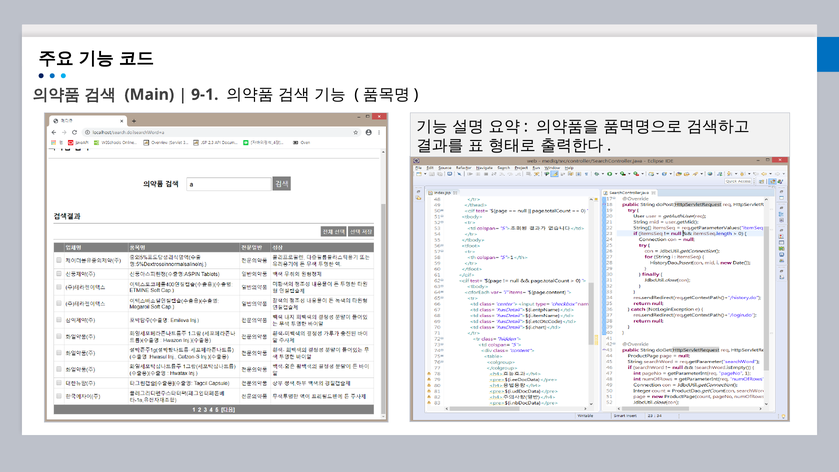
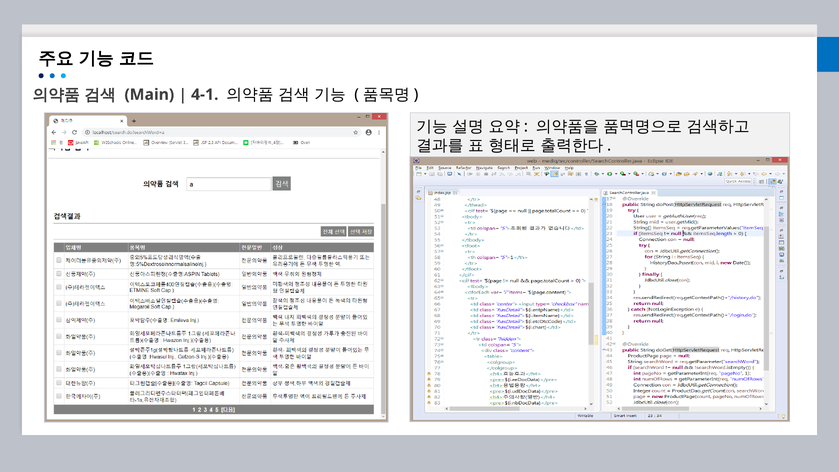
9-1: 9-1 -> 4-1
